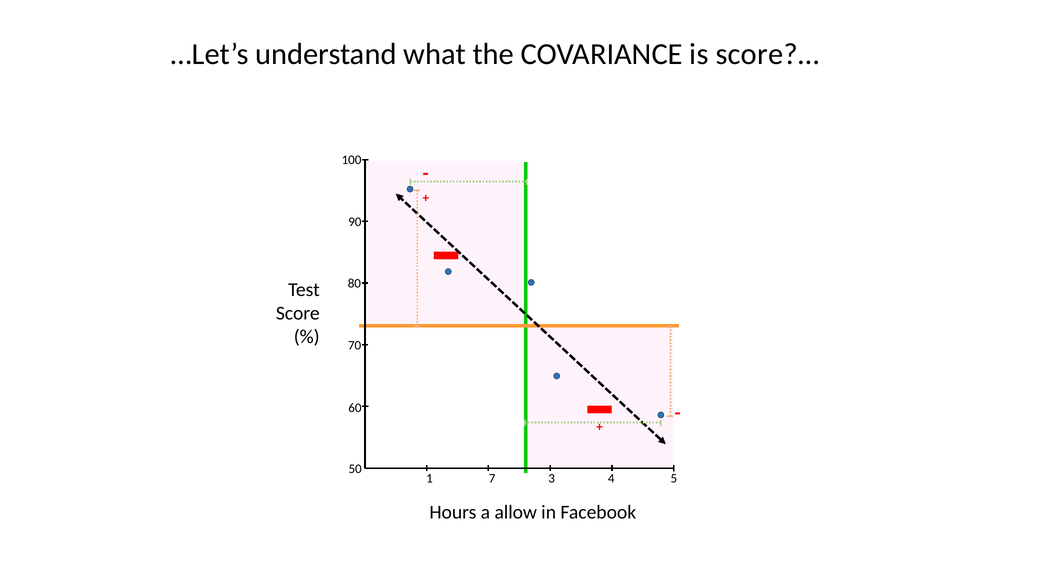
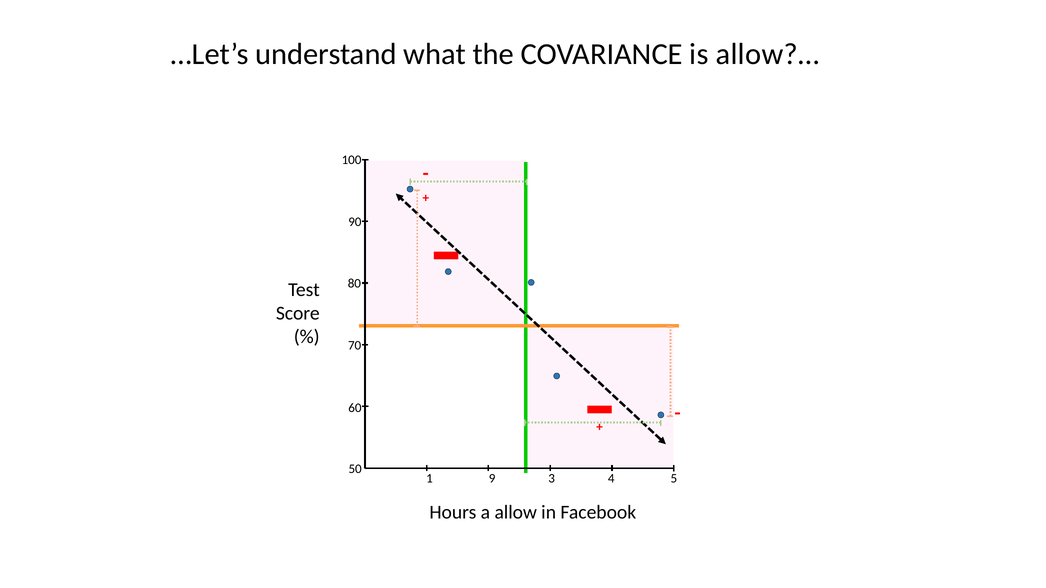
score?…: score?… -> allow?…
7: 7 -> 9
